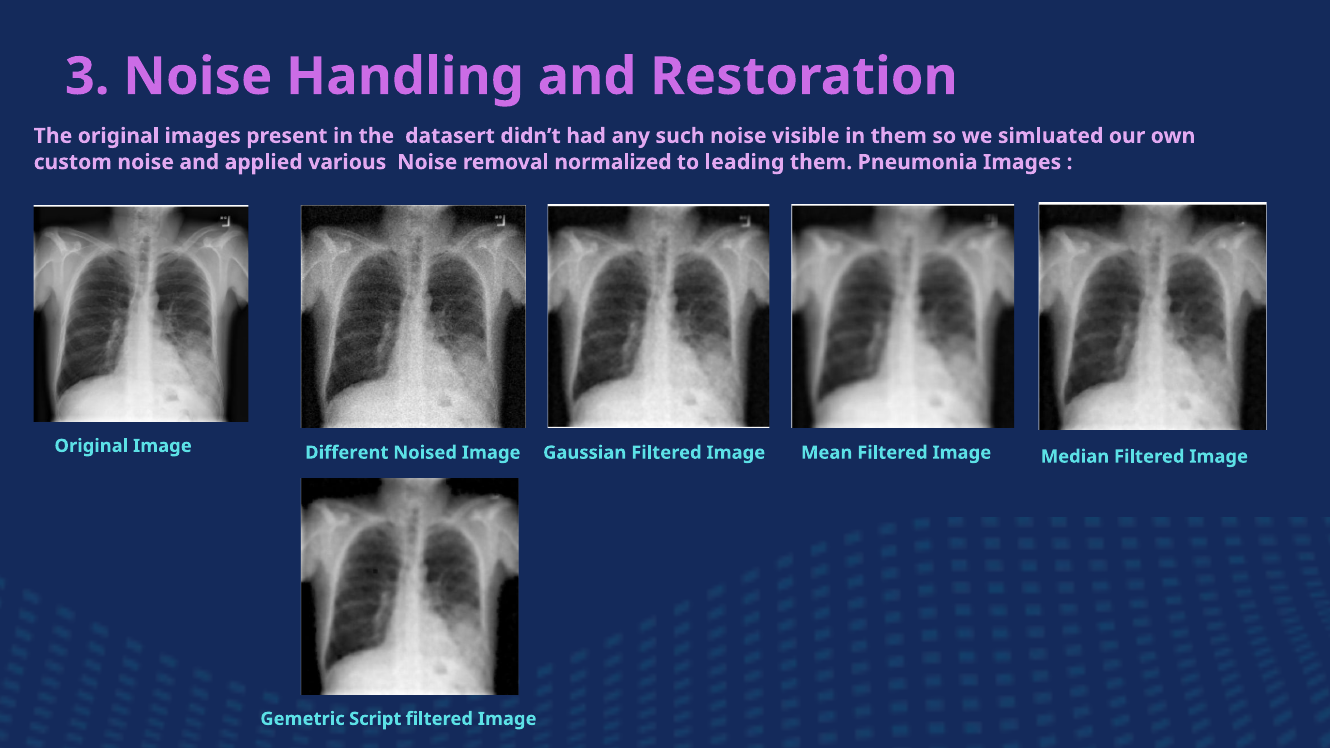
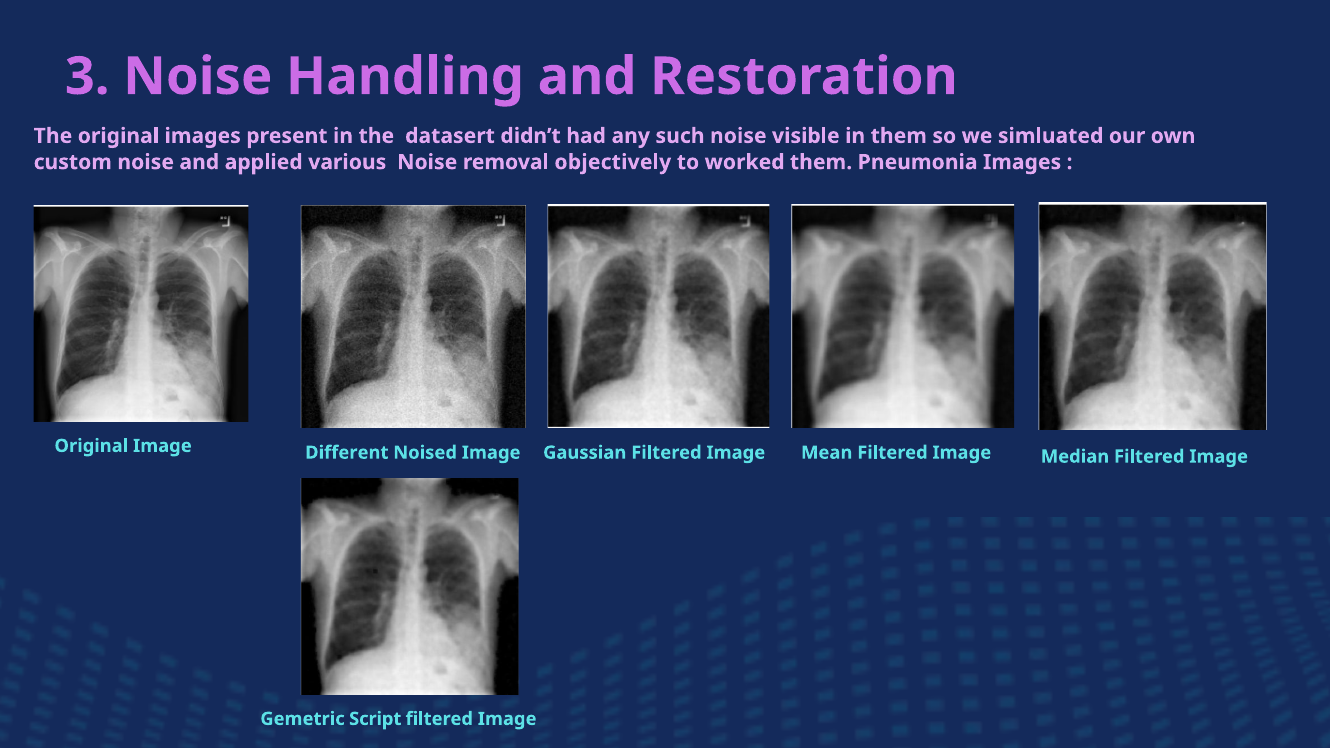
normalized: normalized -> objectively
leading: leading -> worked
